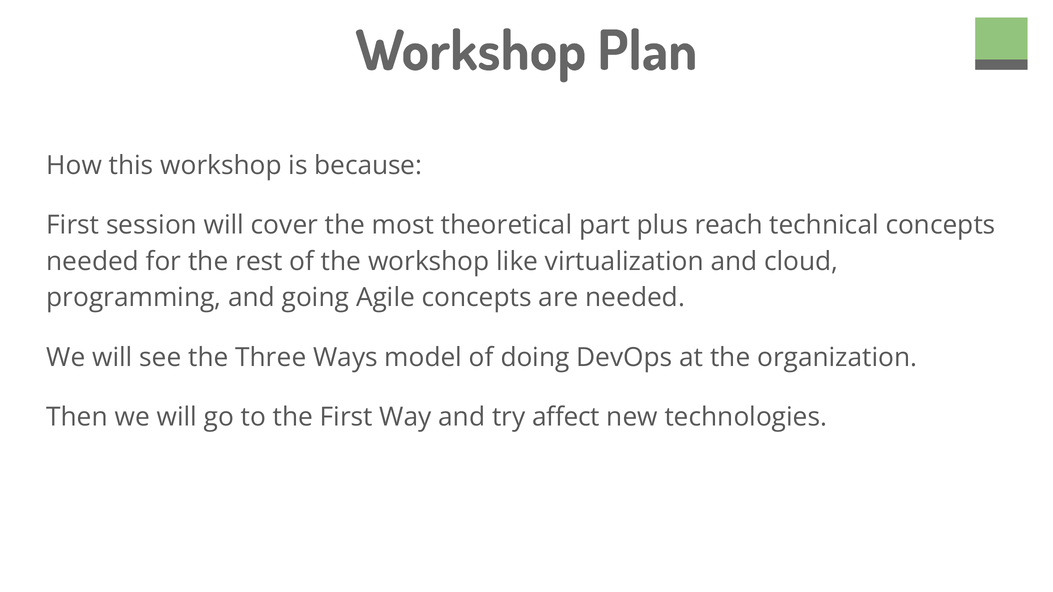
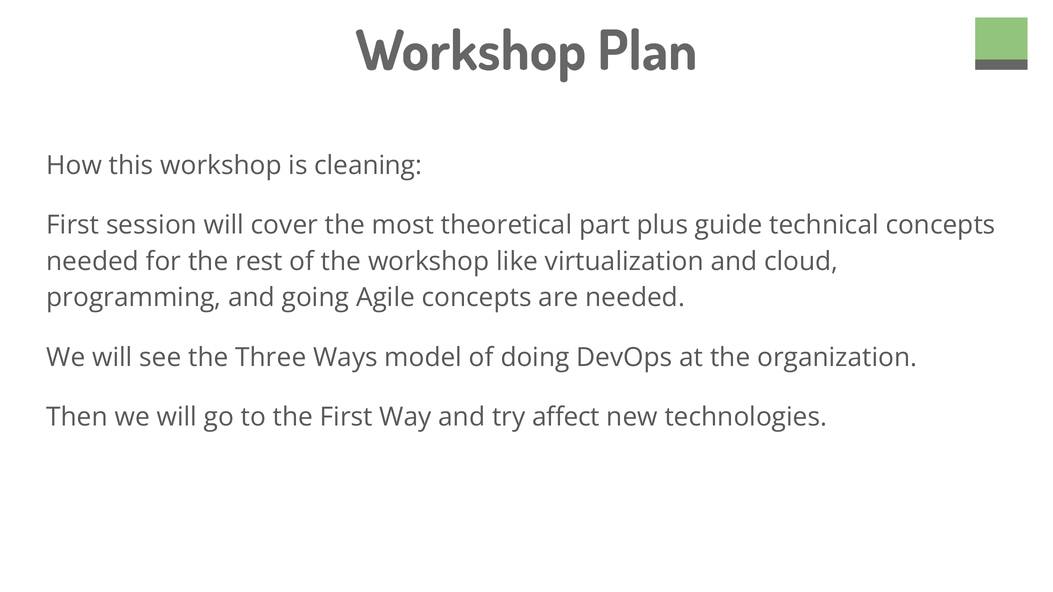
because: because -> cleaning
reach: reach -> guide
